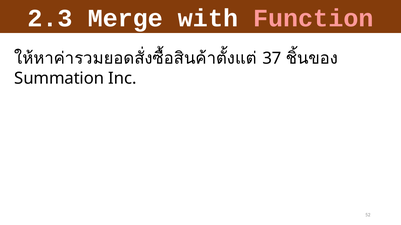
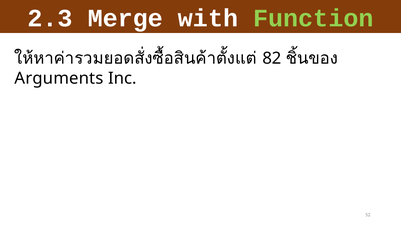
Function colour: pink -> light green
37: 37 -> 82
Summation: Summation -> Arguments
